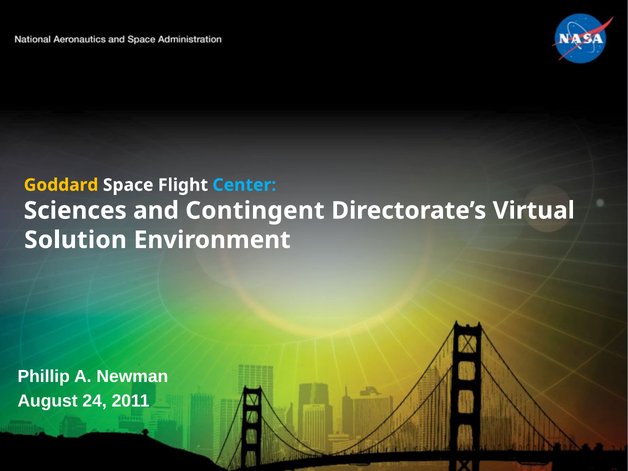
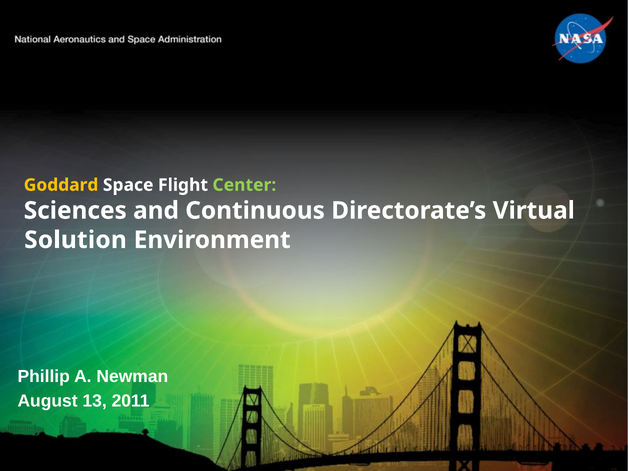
Center colour: light blue -> light green
Contingent: Contingent -> Continuous
24: 24 -> 13
